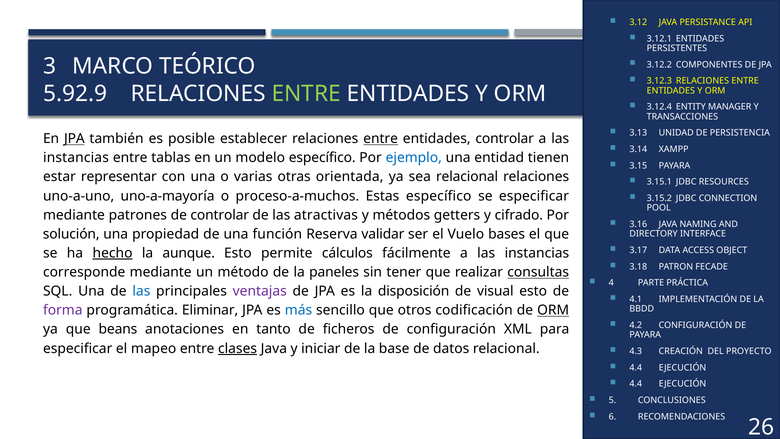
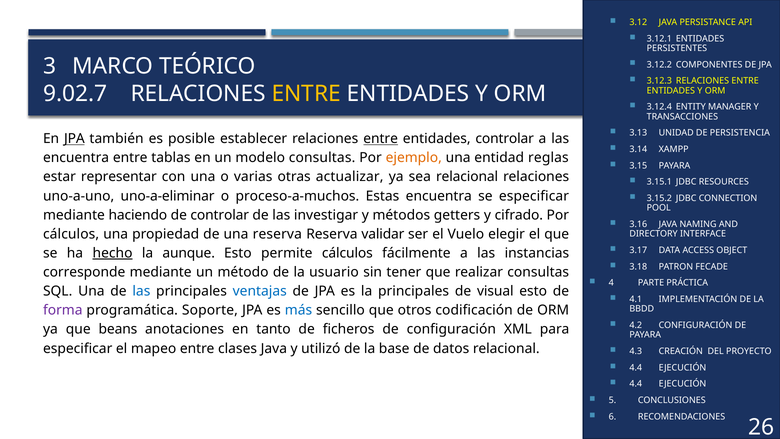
5.92.9: 5.92.9 -> 9.02.7
ENTRE at (306, 94) colour: light green -> yellow
instancias at (76, 158): instancias -> encuentra
modelo específico: específico -> consultas
ejemplo colour: blue -> orange
tienen: tienen -> reglas
orientada: orientada -> actualizar
uno-a-mayoría: uno-a-mayoría -> uno-a-eliminar
Estas específico: específico -> encuentra
patrones: patrones -> haciendo
atractivas: atractivas -> investigar
solución at (71, 234): solución -> cálculos
una función: función -> reserva
bases: bases -> elegir
paneles: paneles -> usuario
consultas at (538, 272) underline: present -> none
ventajas colour: purple -> blue
la disposición: disposición -> principales
Eliminar: Eliminar -> Soporte
ORM at (553, 310) underline: present -> none
clases underline: present -> none
iniciar: iniciar -> utilizó
